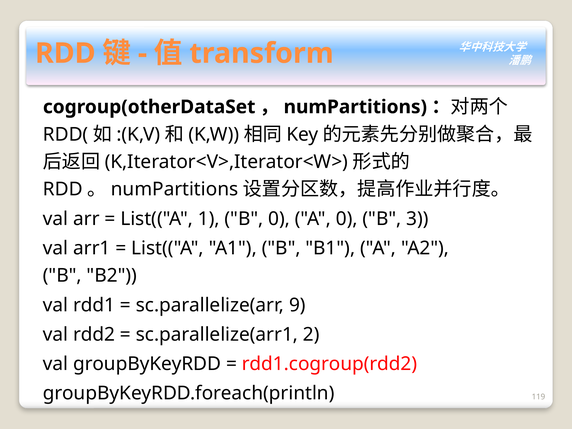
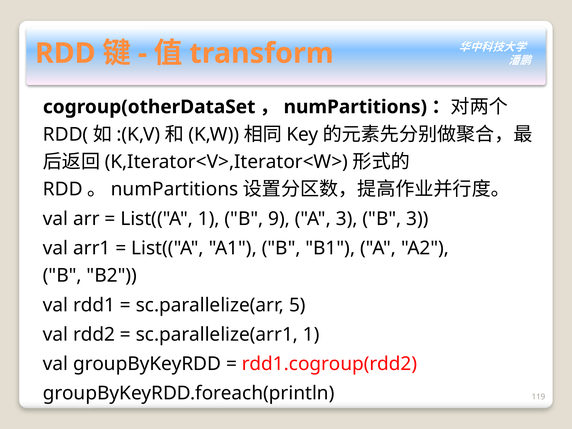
B 0: 0 -> 9
A 0: 0 -> 3
9: 9 -> 5
sc.parallelize(arr1 2: 2 -> 1
